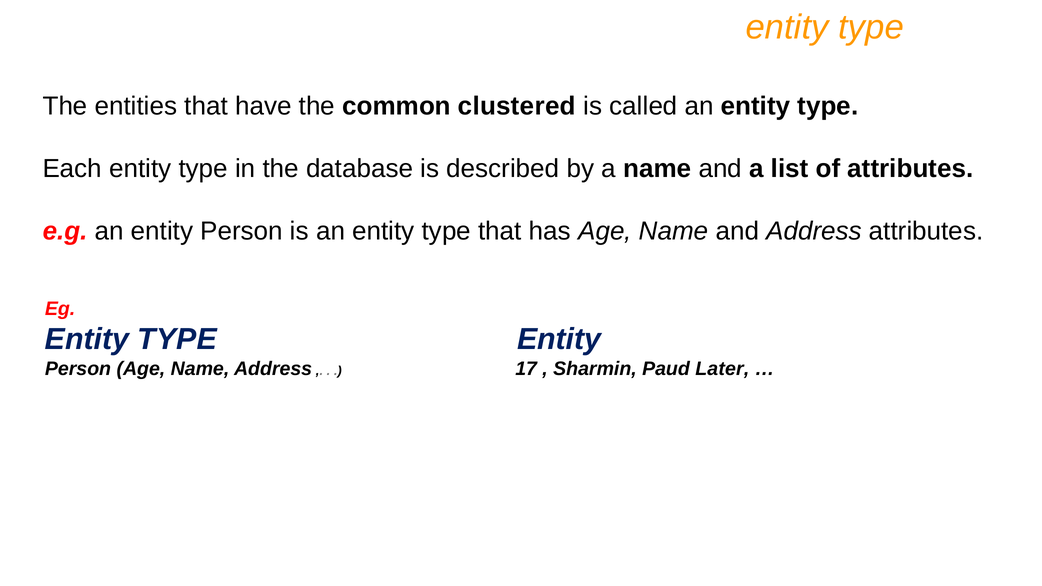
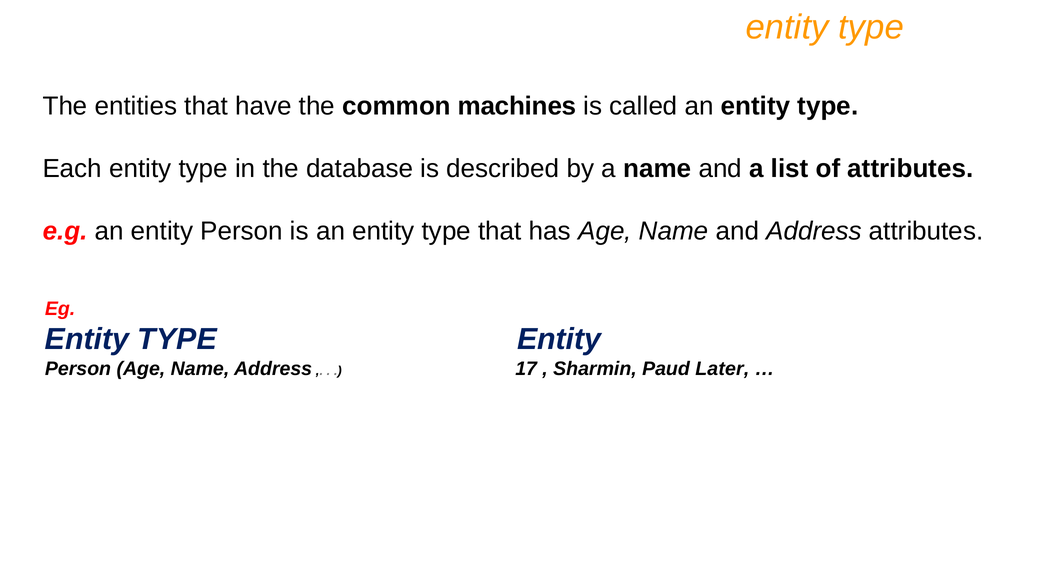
clustered: clustered -> machines
